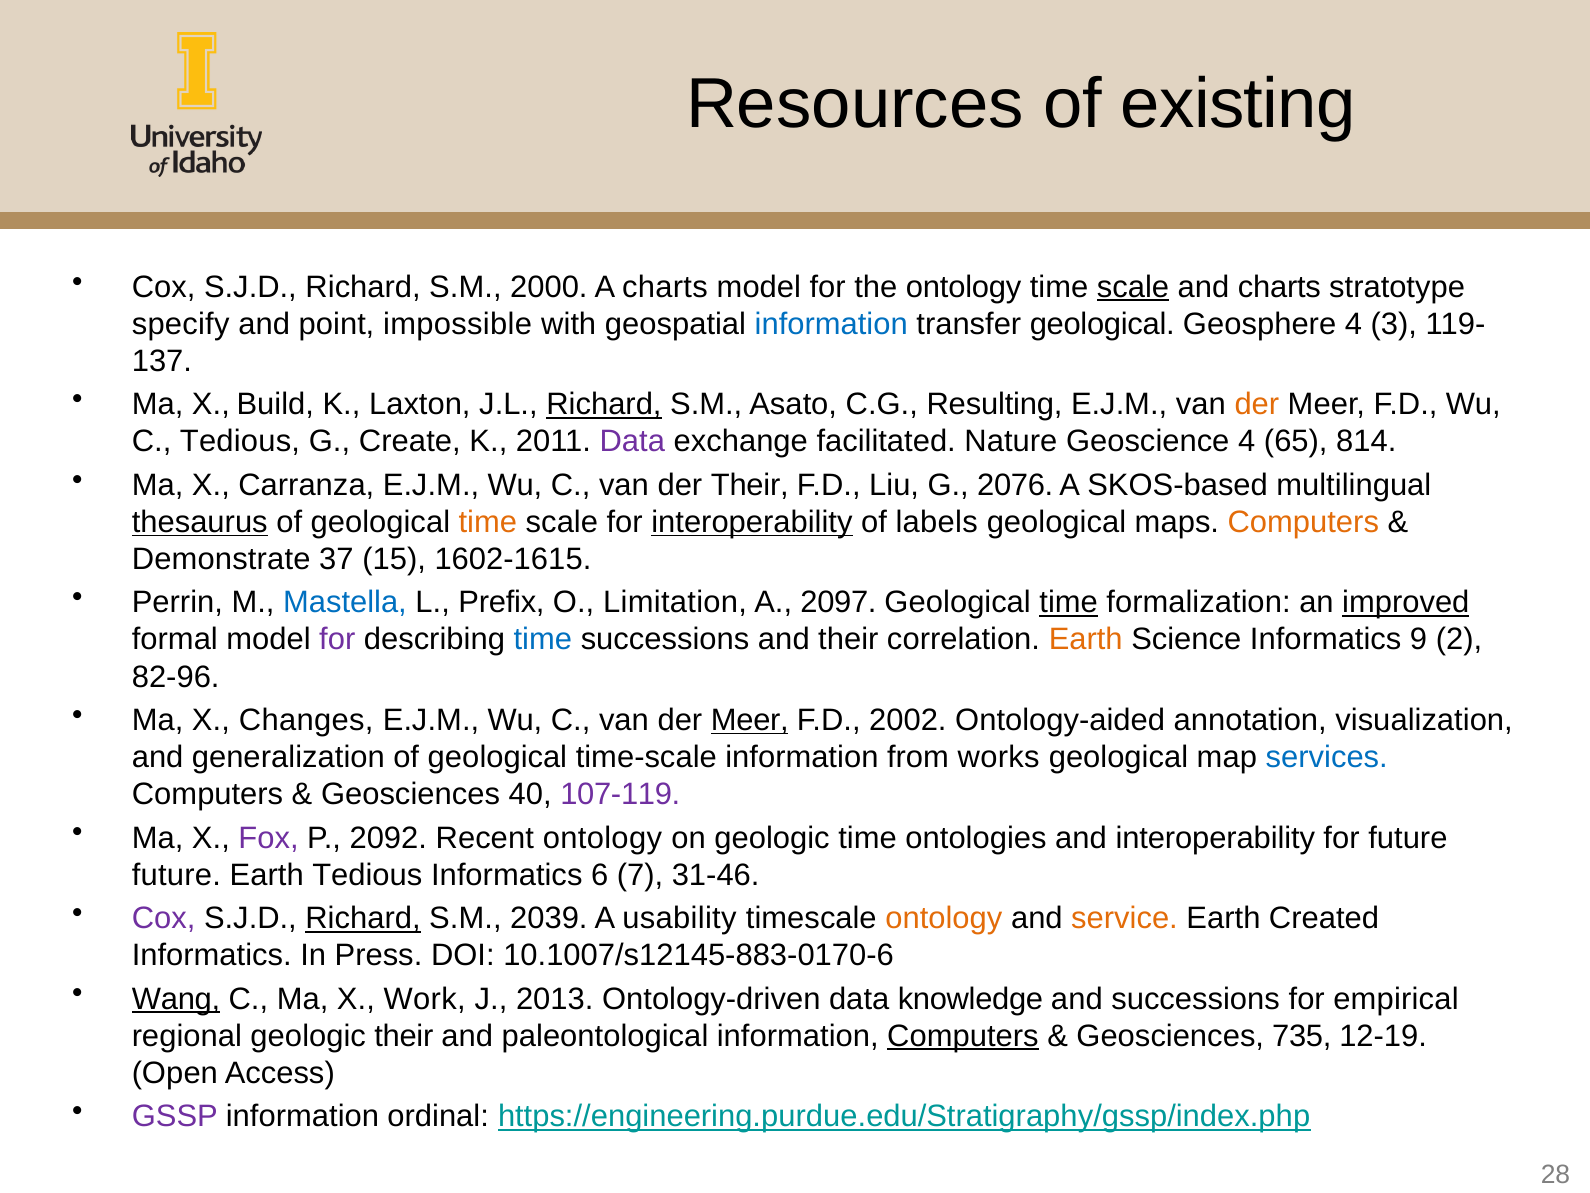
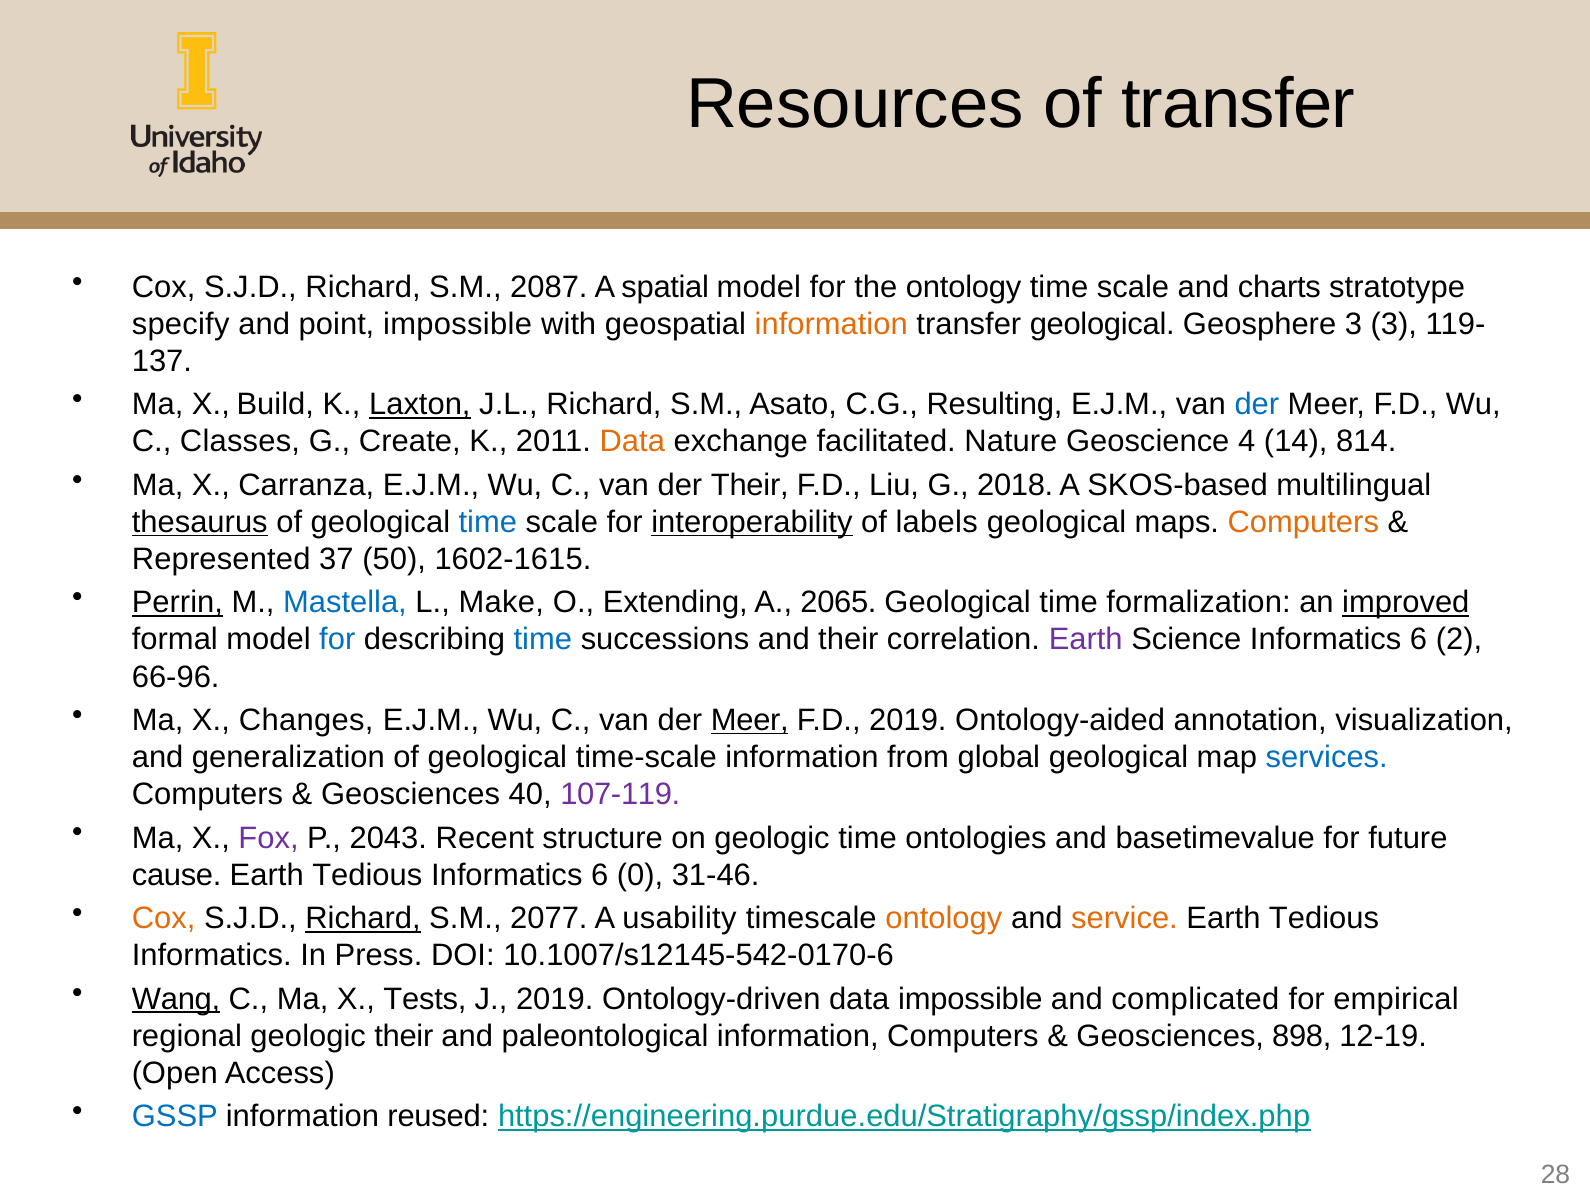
of existing: existing -> transfer
2000: 2000 -> 2087
A charts: charts -> spatial
scale at (1133, 287) underline: present -> none
information at (831, 324) colour: blue -> orange
Geosphere 4: 4 -> 3
Laxton underline: none -> present
Richard at (604, 404) underline: present -> none
der at (1257, 404) colour: orange -> blue
C Tedious: Tedious -> Classes
Data at (632, 442) colour: purple -> orange
65: 65 -> 14
2076: 2076 -> 2018
time at (488, 522) colour: orange -> blue
Demonstrate: Demonstrate -> Represented
15: 15 -> 50
Perrin underline: none -> present
Prefix: Prefix -> Make
Limitation: Limitation -> Extending
2097: 2097 -> 2065
time at (1069, 602) underline: present -> none
for at (337, 640) colour: purple -> blue
Earth at (1086, 640) colour: orange -> purple
Science Informatics 9: 9 -> 6
82-96: 82-96 -> 66-96
F.D 2002: 2002 -> 2019
works: works -> global
2092: 2092 -> 2043
Recent ontology: ontology -> structure
and interoperability: interoperability -> basetimevalue
future at (176, 875): future -> cause
7: 7 -> 0
Cox at (164, 918) colour: purple -> orange
2039: 2039 -> 2077
Created at (1324, 918): Created -> Tedious
10.1007/s12145-883-0170-6: 10.1007/s12145-883-0170-6 -> 10.1007/s12145-542-0170-6
Work: Work -> Tests
J 2013: 2013 -> 2019
data knowledge: knowledge -> impossible
and successions: successions -> complicated
Computers at (963, 1036) underline: present -> none
735: 735 -> 898
GSSP colour: purple -> blue
ordinal: ordinal -> reused
